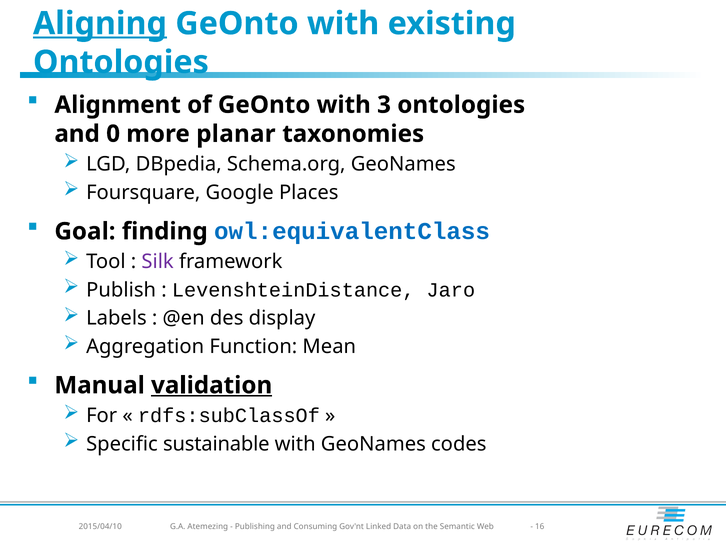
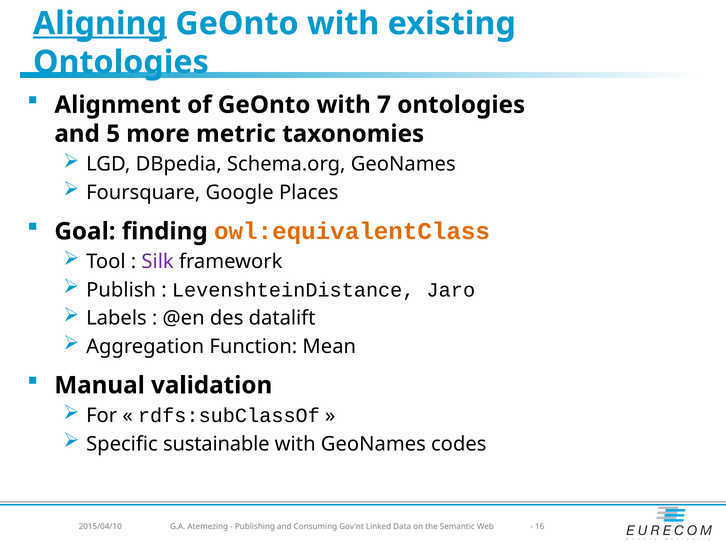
3: 3 -> 7
0: 0 -> 5
planar: planar -> metric
owl:equivalentClass colour: blue -> orange
display: display -> datalift
validation underline: present -> none
